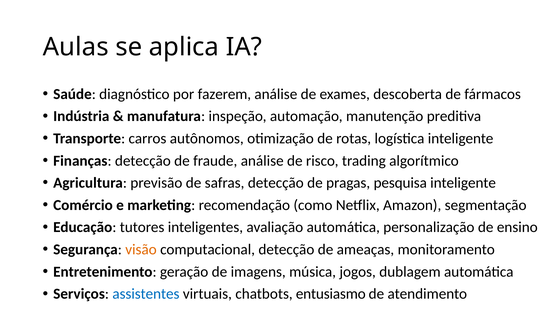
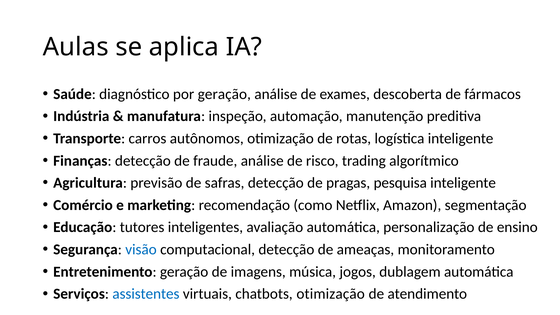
por fazerem: fazerem -> geração
visão colour: orange -> blue
chatbots entusiasmo: entusiasmo -> otimização
